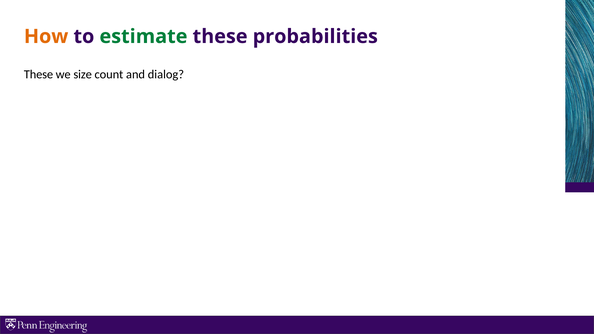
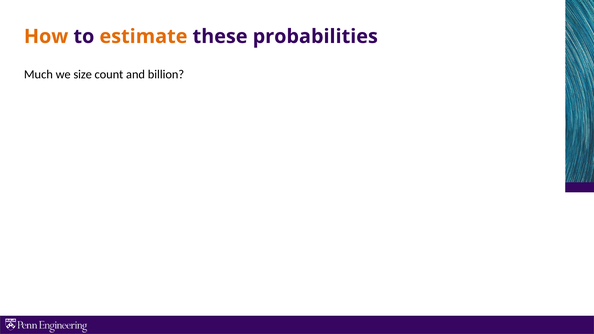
estimate colour: green -> orange
These at (38, 75): These -> Much
dialog: dialog -> billion
